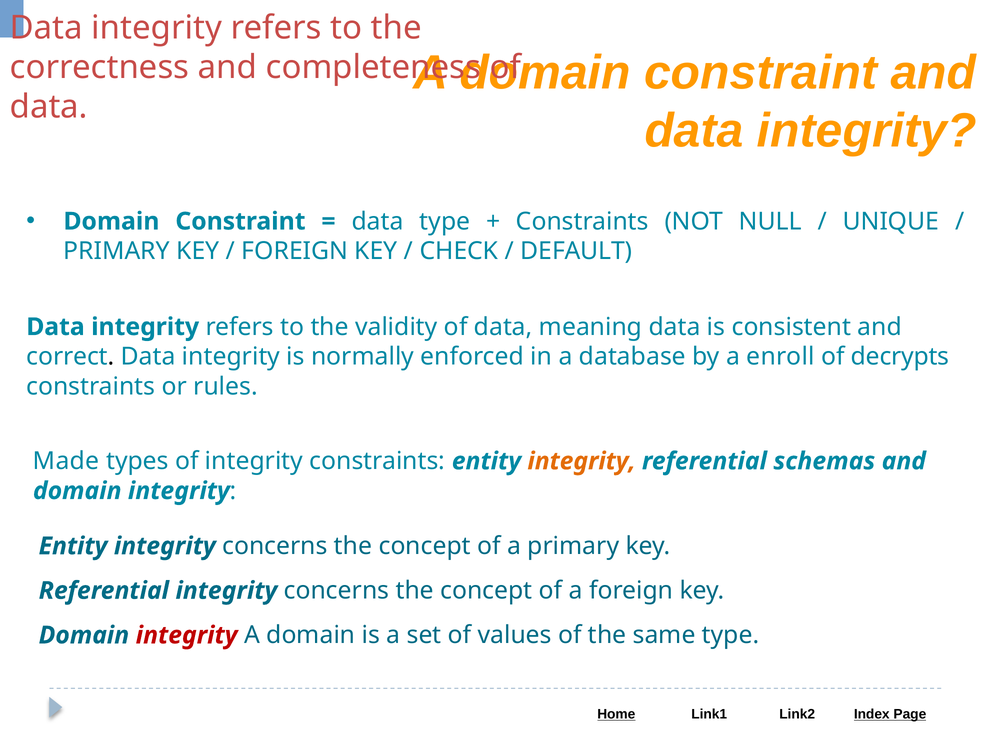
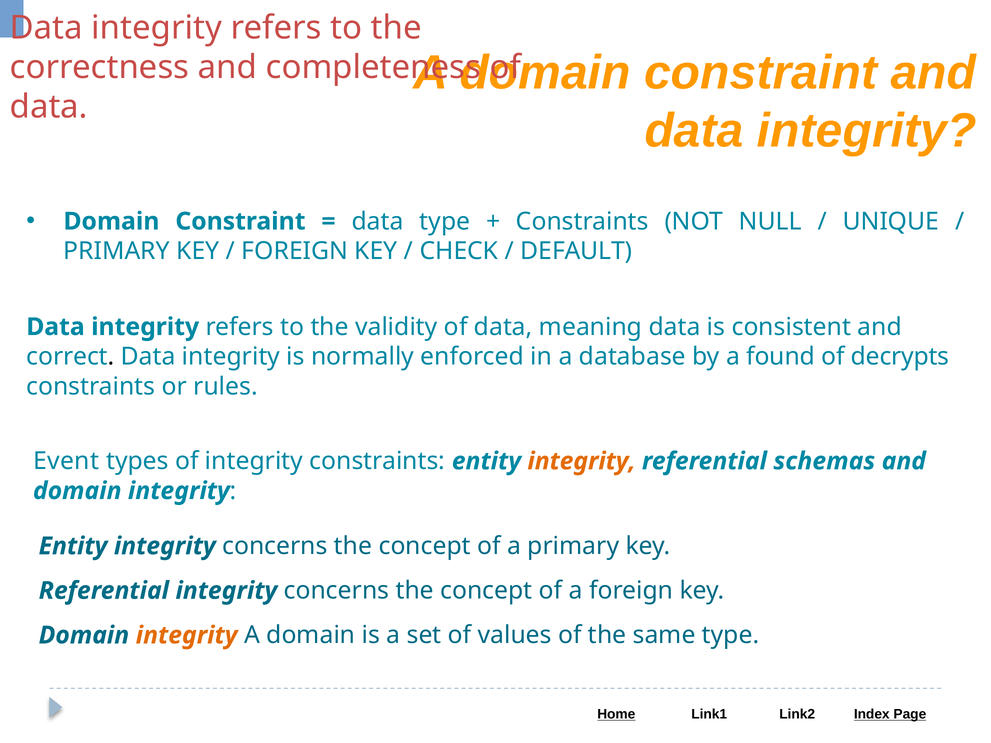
enroll: enroll -> found
Made: Made -> Event
integrity at (187, 635) colour: red -> orange
